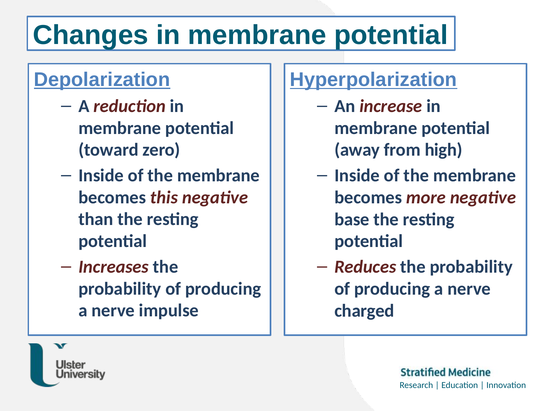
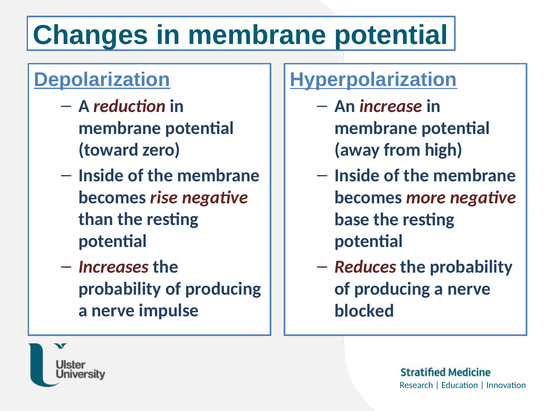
this: this -> rise
charged: charged -> blocked
